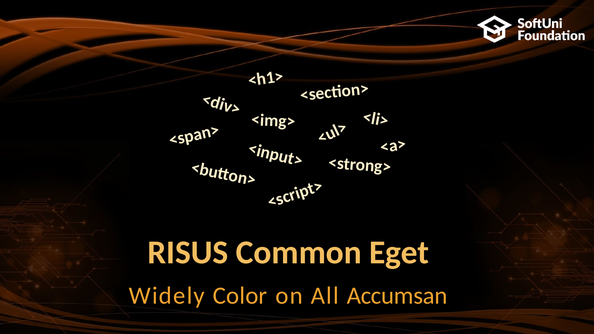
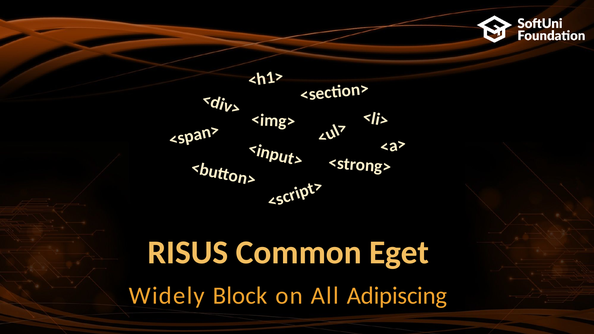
Color: Color -> Block
Accumsan: Accumsan -> Adipiscing
